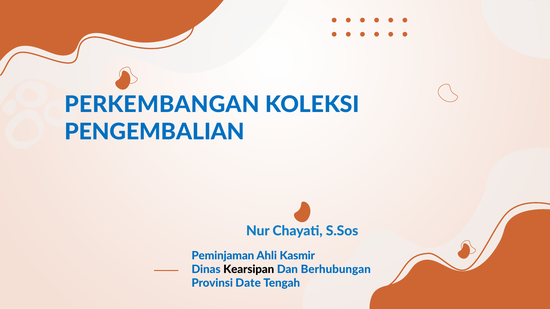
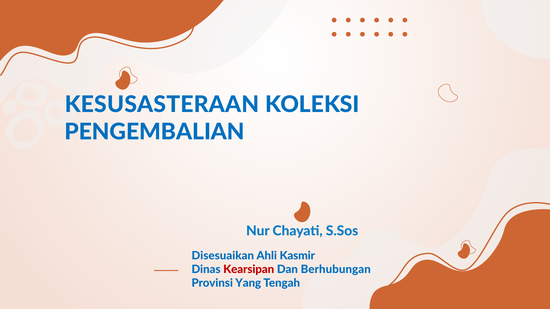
PERKEMBANGAN: PERKEMBANGAN -> KESUSASTERAAN
Peminjaman: Peminjaman -> Disesuaikan
Kearsipan colour: black -> red
Date: Date -> Yang
